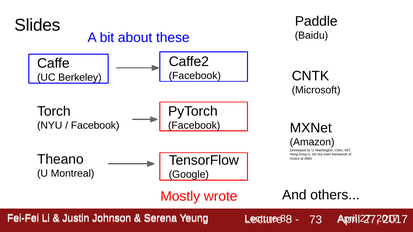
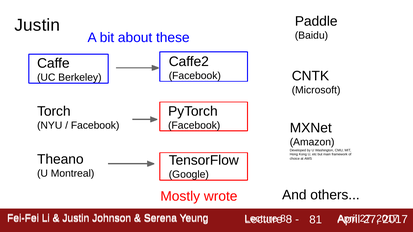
Slides at (37, 25): Slides -> Justin
73: 73 -> 81
